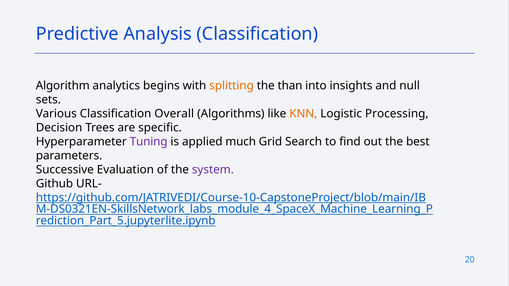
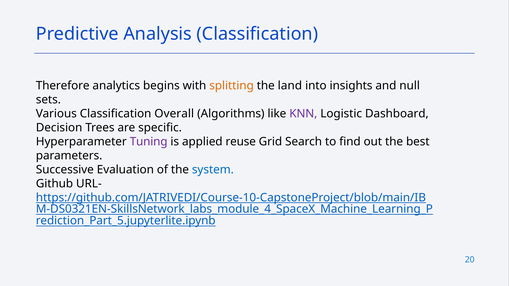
Algorithm: Algorithm -> Therefore
than: than -> land
KNN colour: orange -> purple
Processing: Processing -> Dashboard
much: much -> reuse
system colour: purple -> blue
